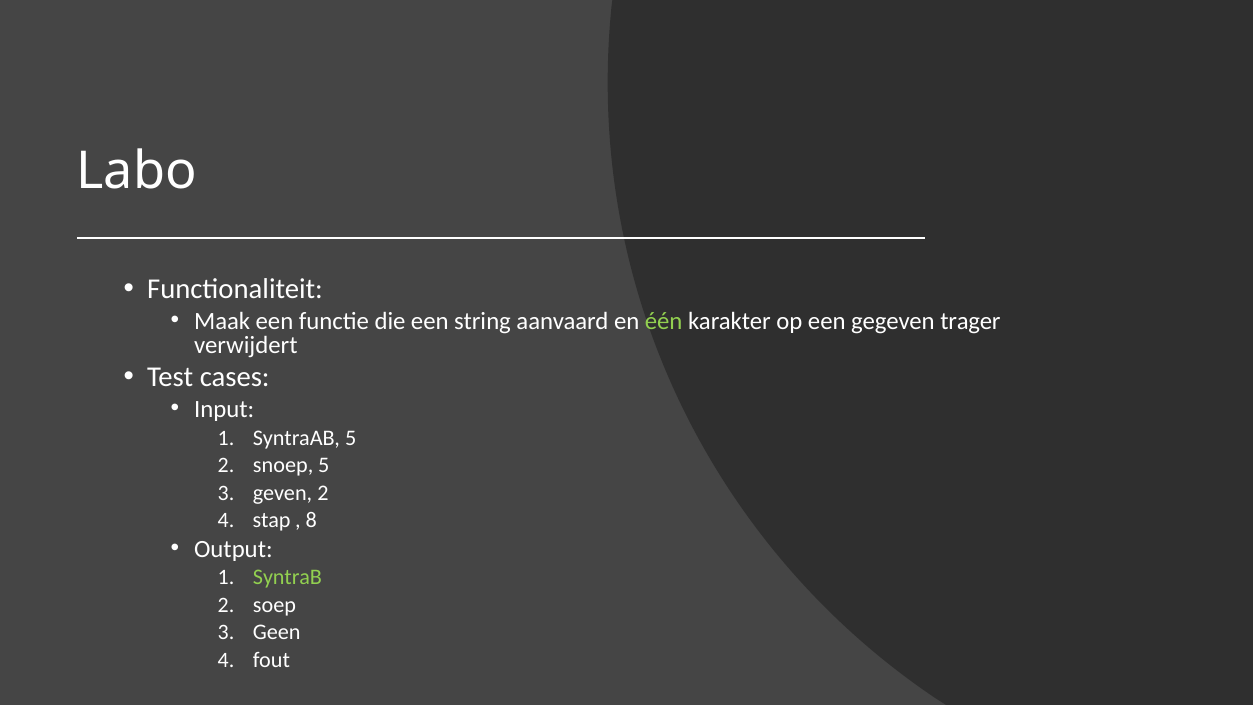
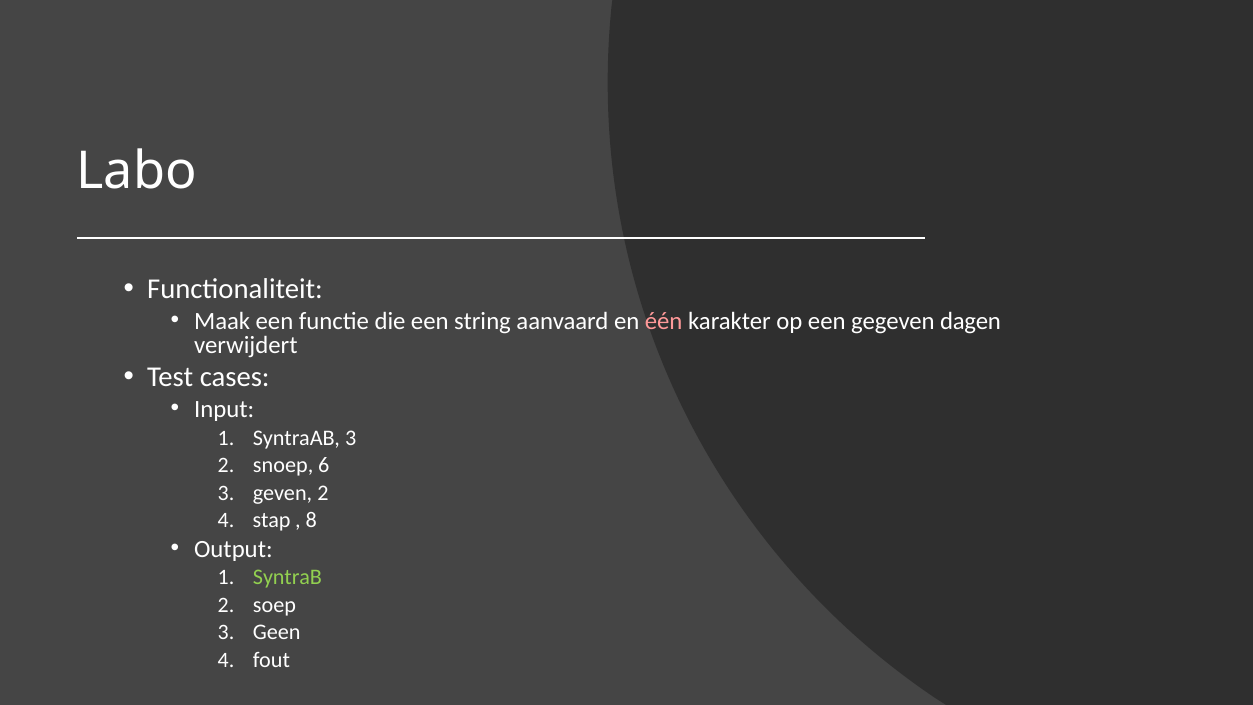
één colour: light green -> pink
trager: trager -> dagen
SyntraAB 5: 5 -> 3
snoep 5: 5 -> 6
